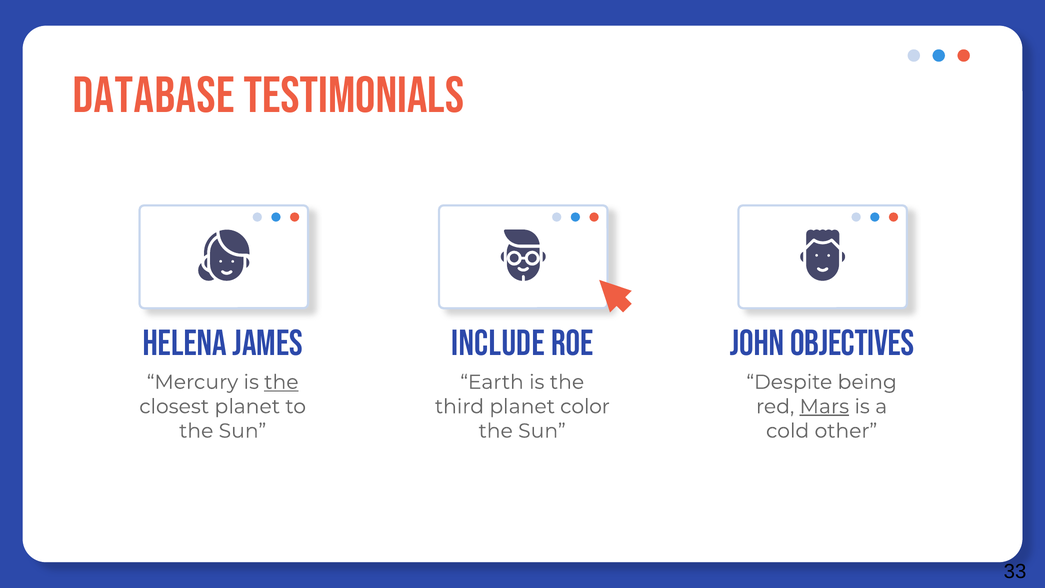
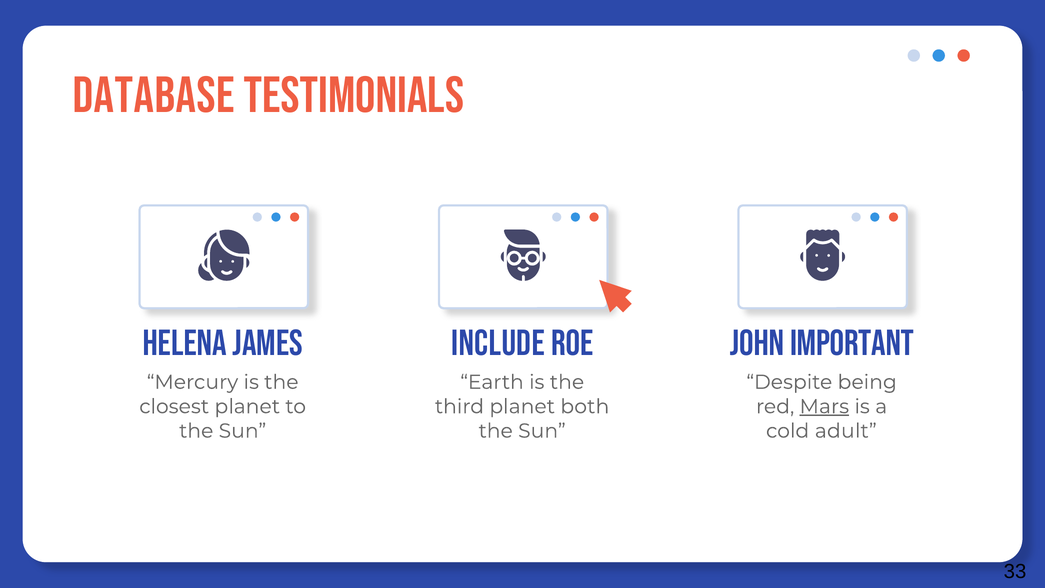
OBJECTIVES: OBJECTIVES -> IMPORTANT
the at (281, 382) underline: present -> none
color: color -> both
other: other -> adult
